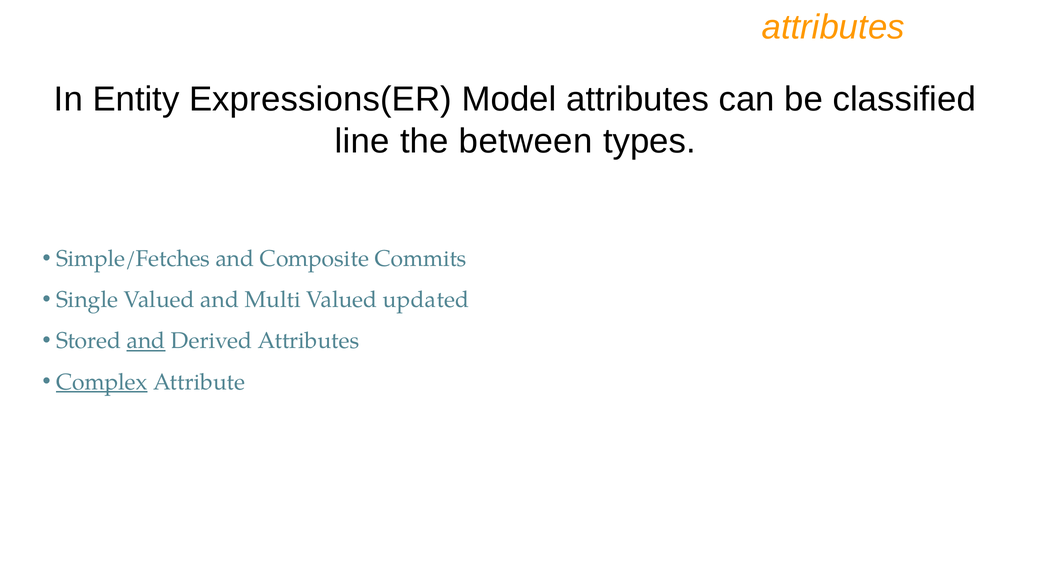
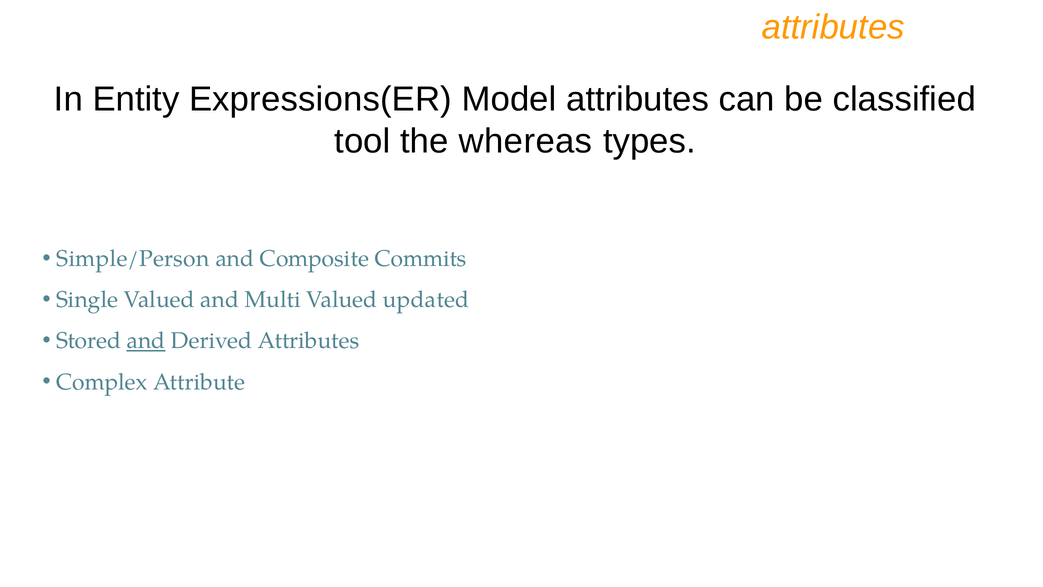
line: line -> tool
between: between -> whereas
Simple/Fetches: Simple/Fetches -> Simple/Person
Complex underline: present -> none
